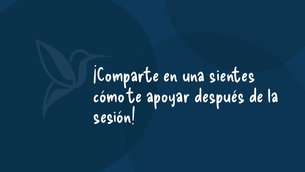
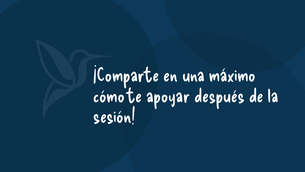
sientes: sientes -> máximo
